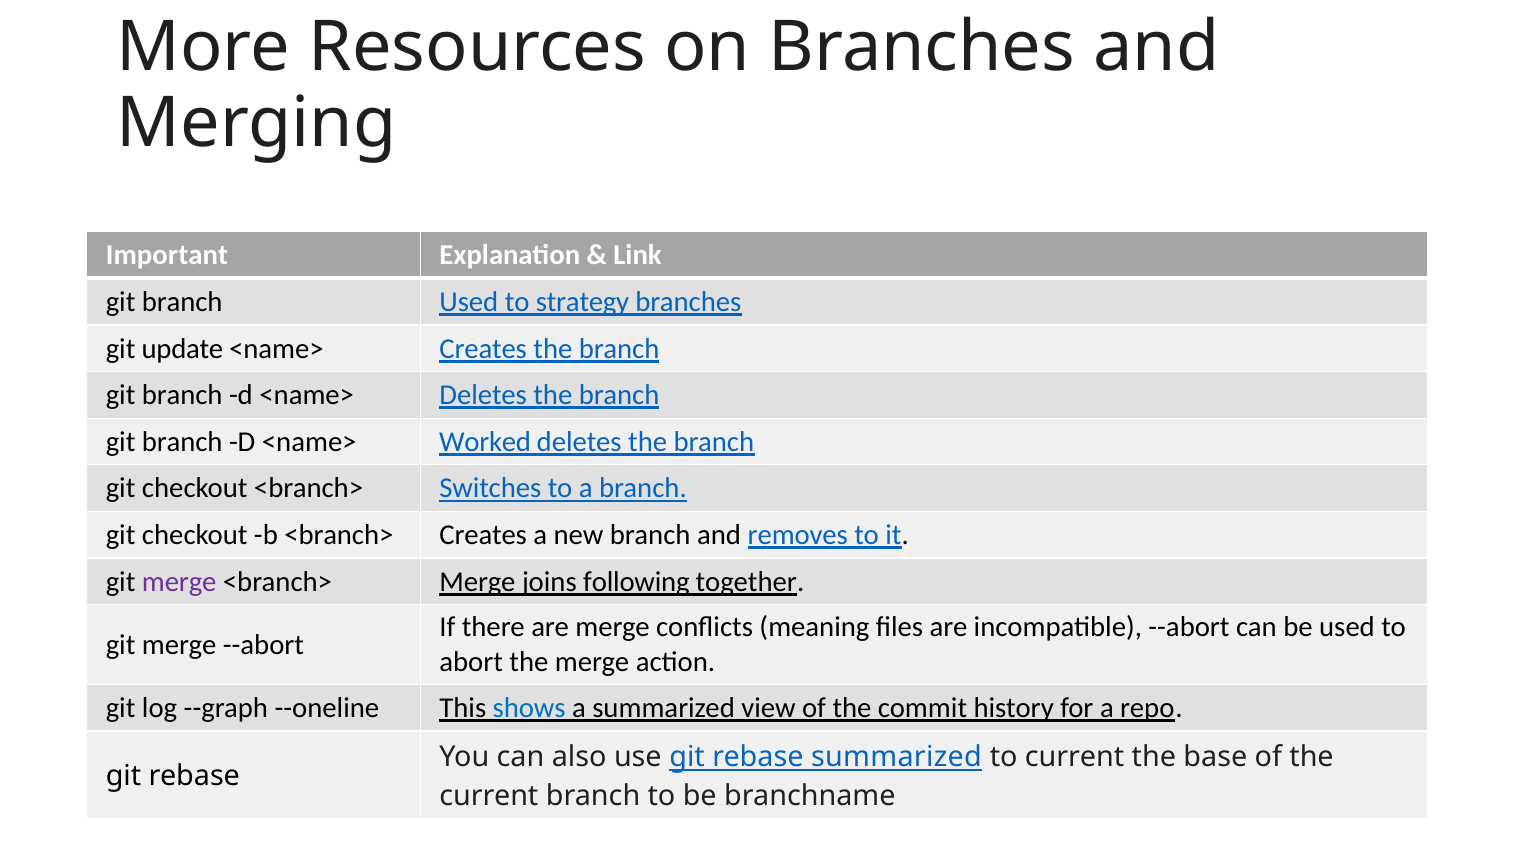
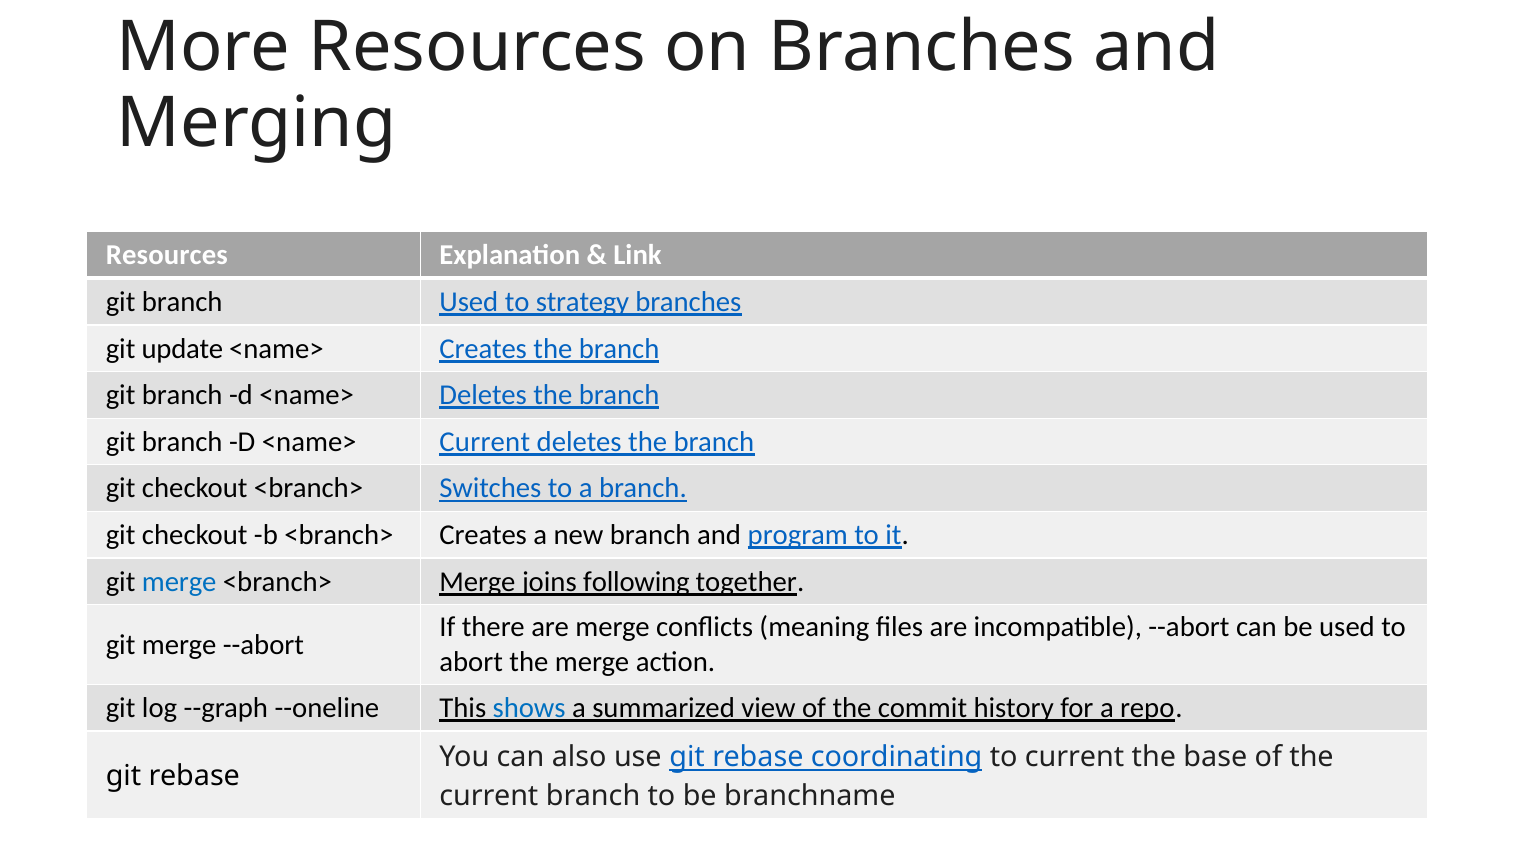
Important at (167, 255): Important -> Resources
<name> Worked: Worked -> Current
removes: removes -> program
merge at (179, 582) colour: purple -> blue
rebase summarized: summarized -> coordinating
